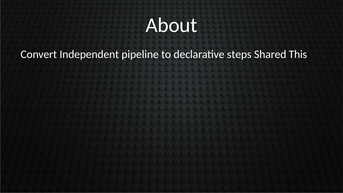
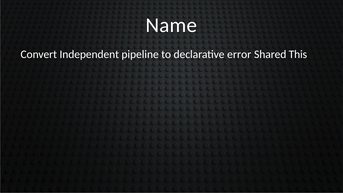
About: About -> Name
steps: steps -> error
